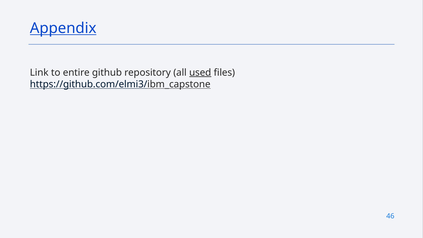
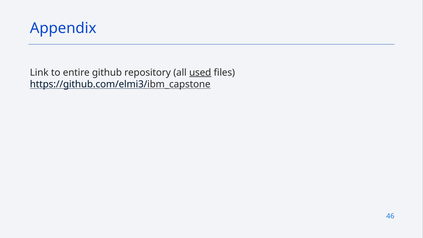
Appendix underline: present -> none
